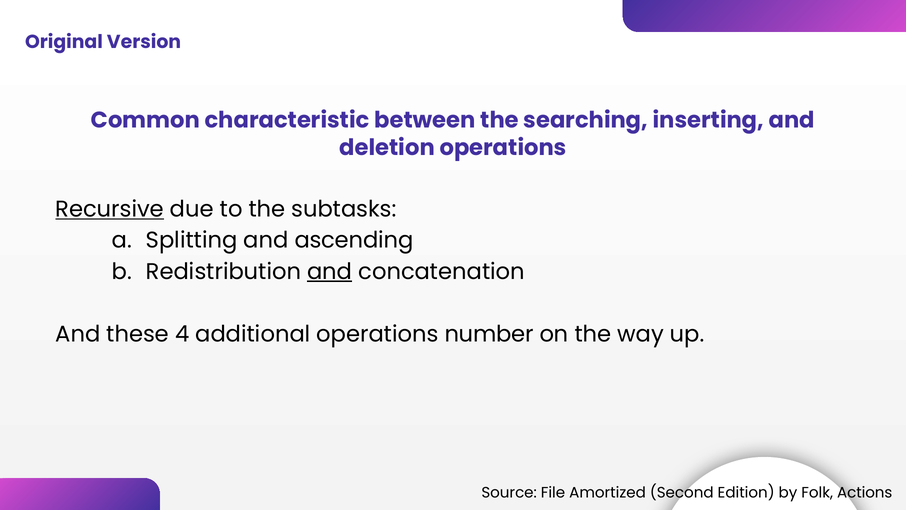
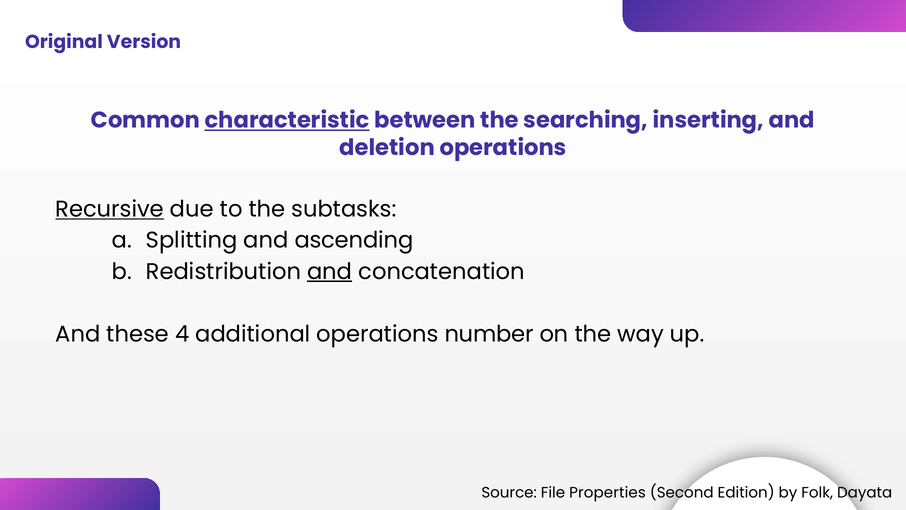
characteristic underline: none -> present
Amortized: Amortized -> Properties
Actions: Actions -> Dayata
